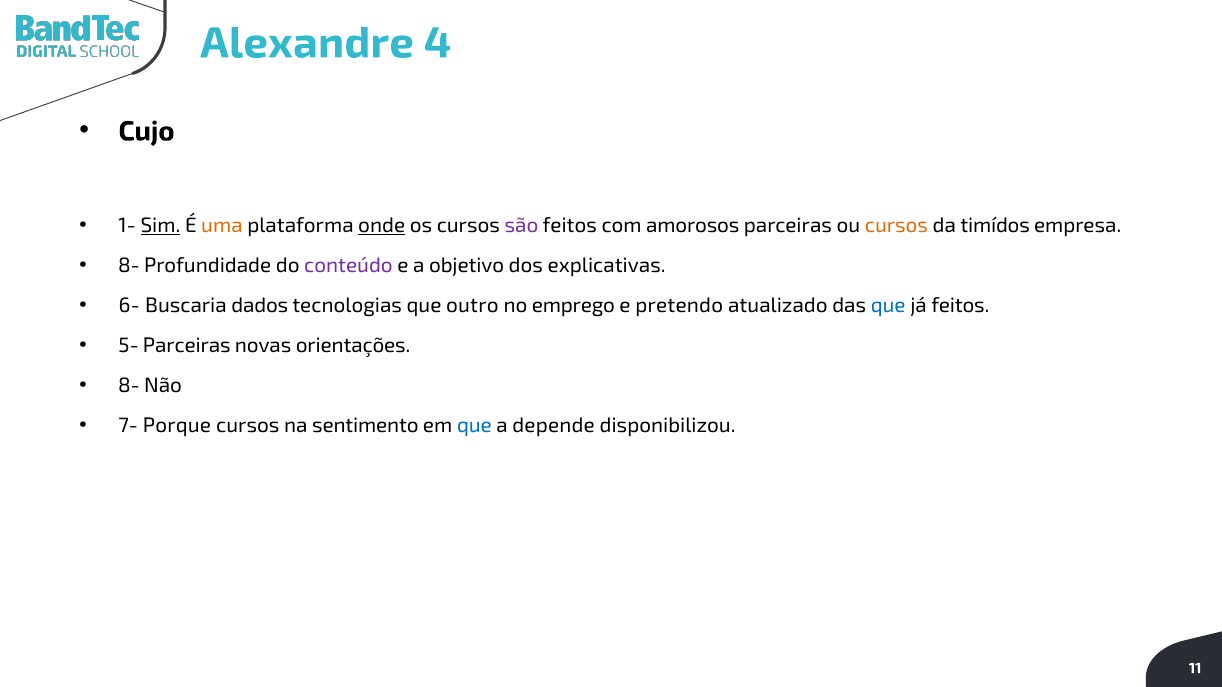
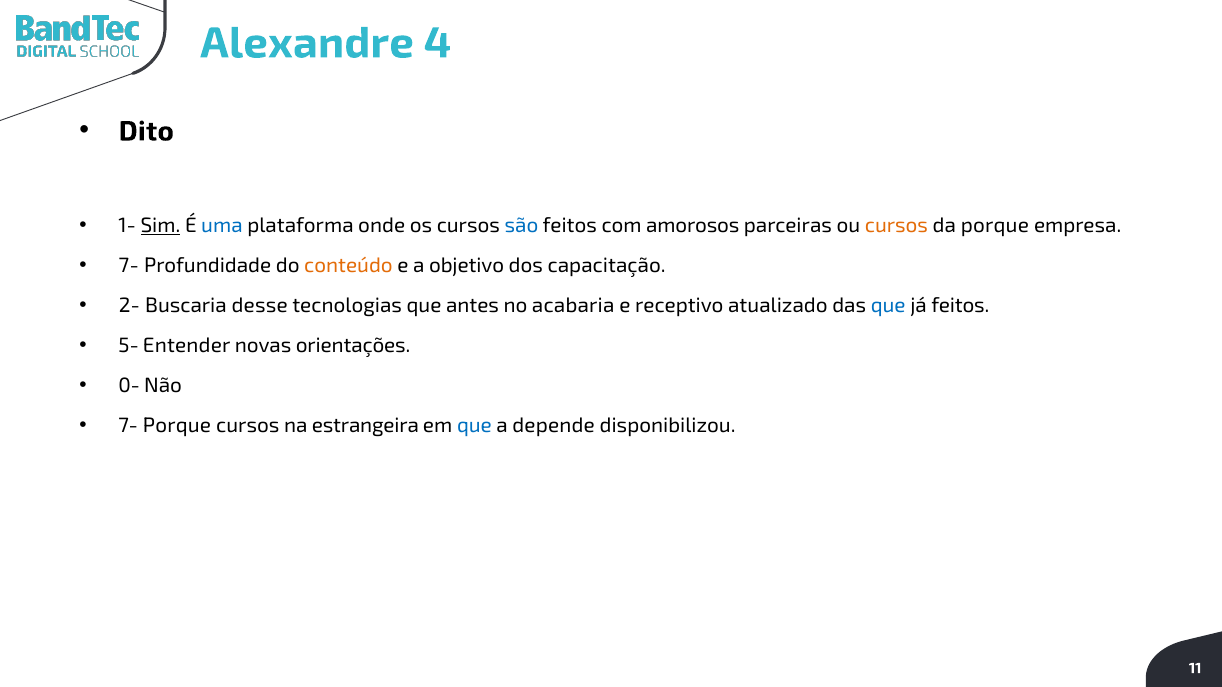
Cujo: Cujo -> Dito
uma colour: orange -> blue
onde underline: present -> none
são colour: purple -> blue
da timídos: timídos -> porque
8- at (129, 265): 8- -> 7-
conteúdo colour: purple -> orange
explicativas: explicativas -> capacitação
6-: 6- -> 2-
dados: dados -> desse
outro: outro -> antes
emprego: emprego -> acabaria
pretendo: pretendo -> receptivo
5- Parceiras: Parceiras -> Entender
8- at (129, 386): 8- -> 0-
sentimento: sentimento -> estrangeira
